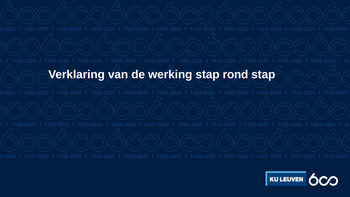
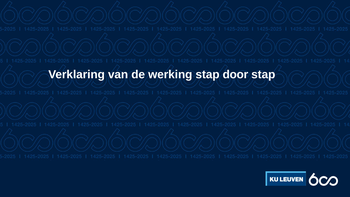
rond: rond -> door
